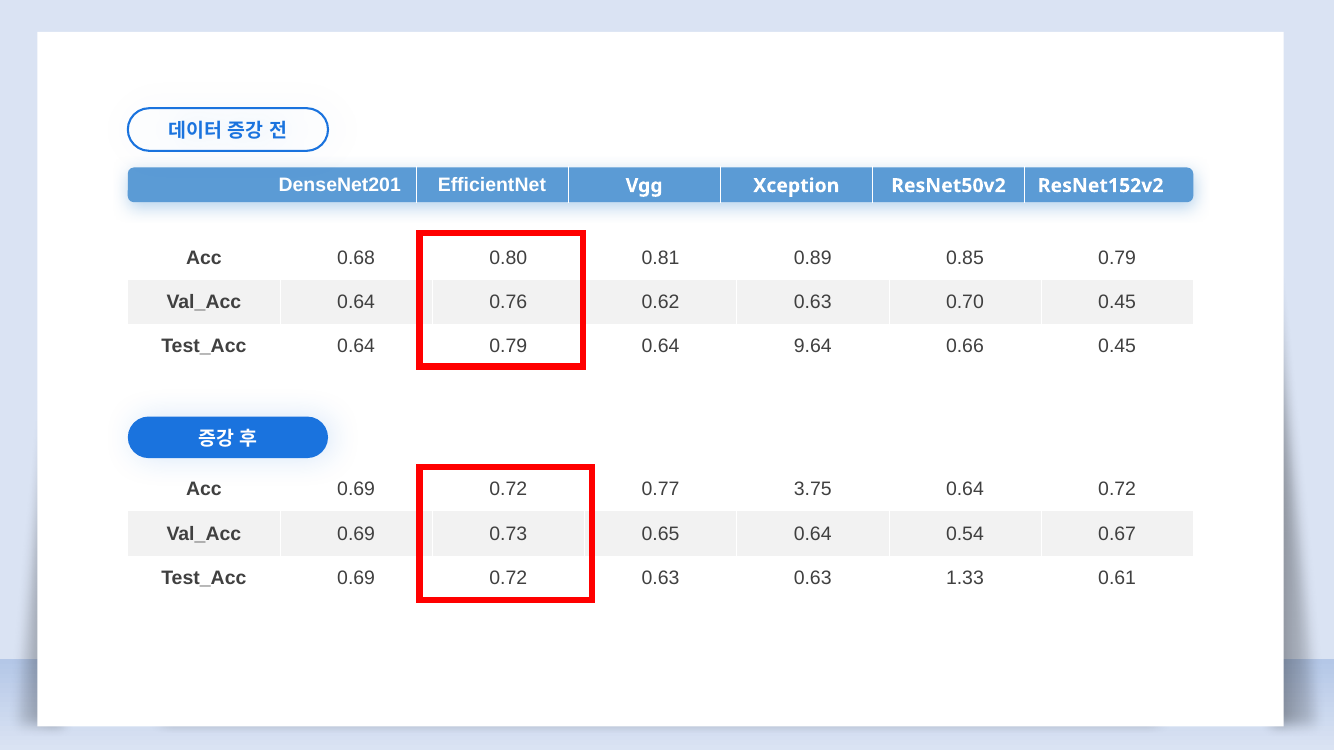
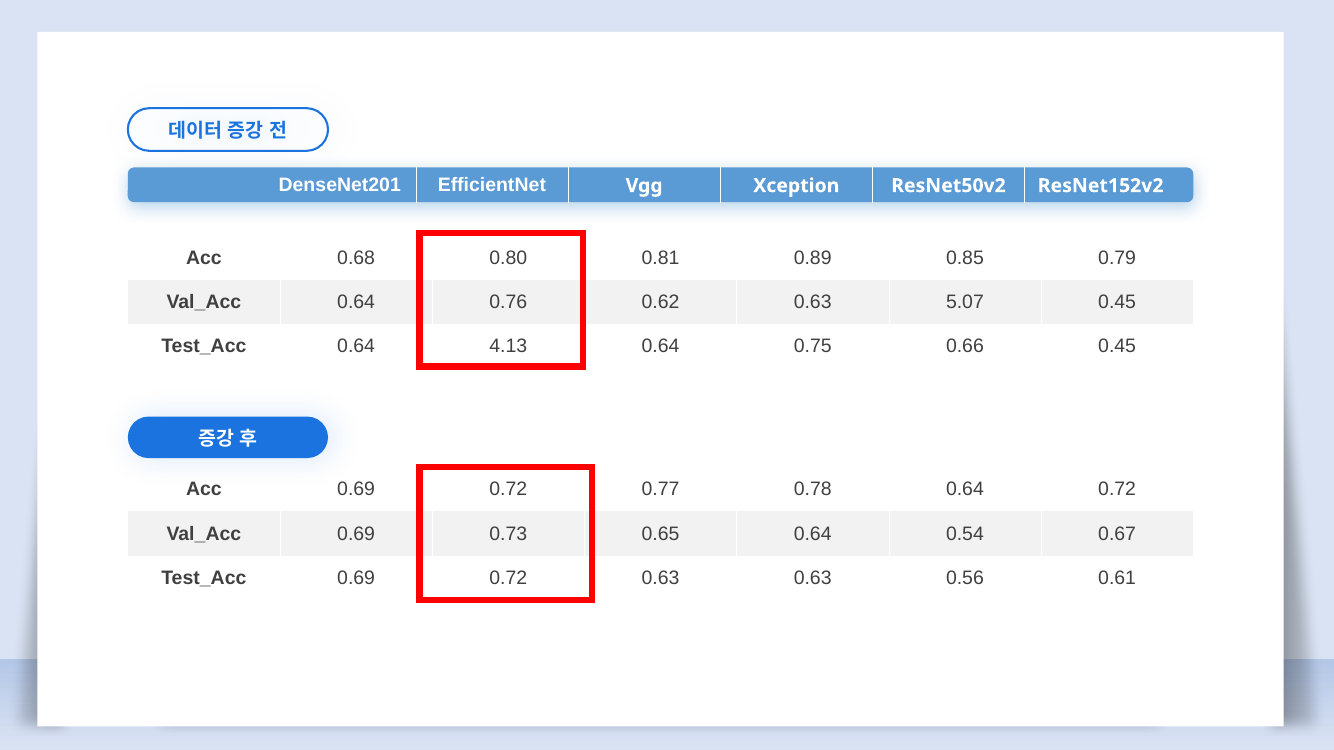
0.70: 0.70 -> 5.07
0.64 0.79: 0.79 -> 4.13
9.64: 9.64 -> 0.75
3.75: 3.75 -> 0.78
1.33: 1.33 -> 0.56
